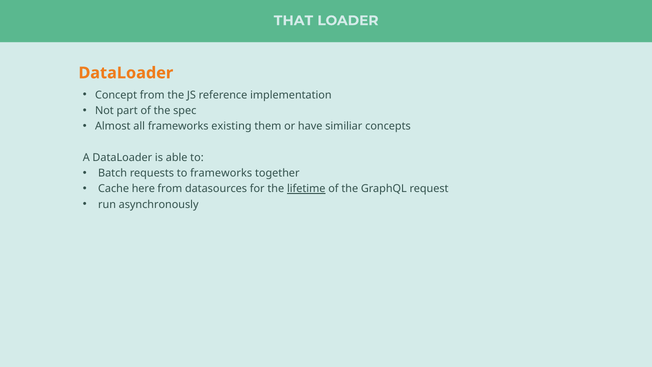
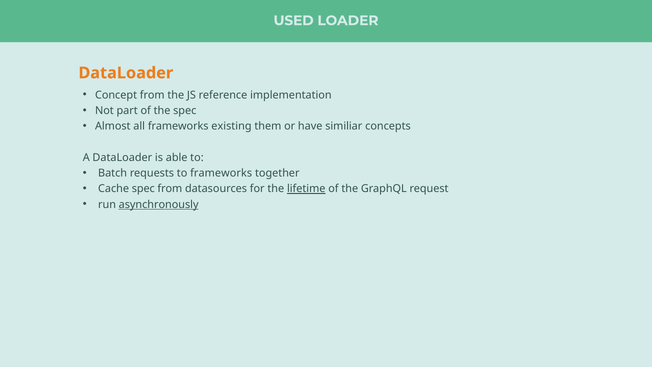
THAT: THAT -> USED
Cache here: here -> spec
asynchronously underline: none -> present
